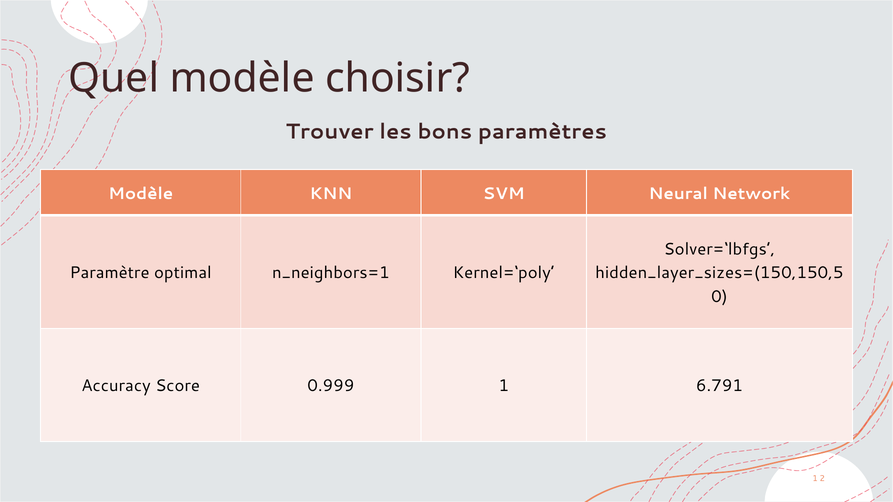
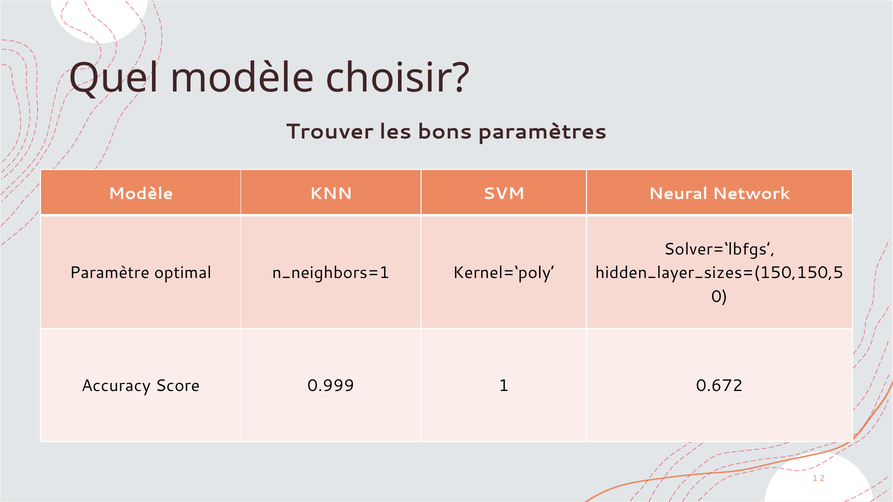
6.791: 6.791 -> 0.672
